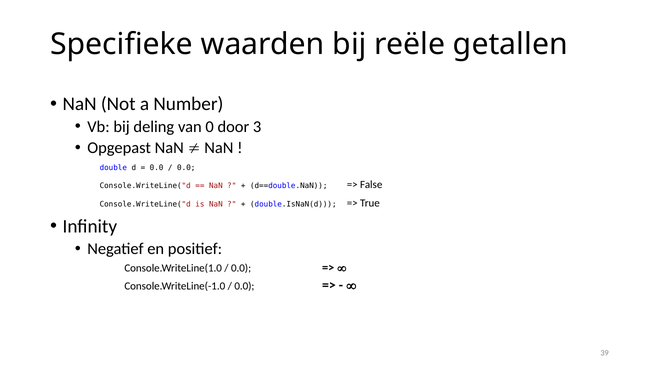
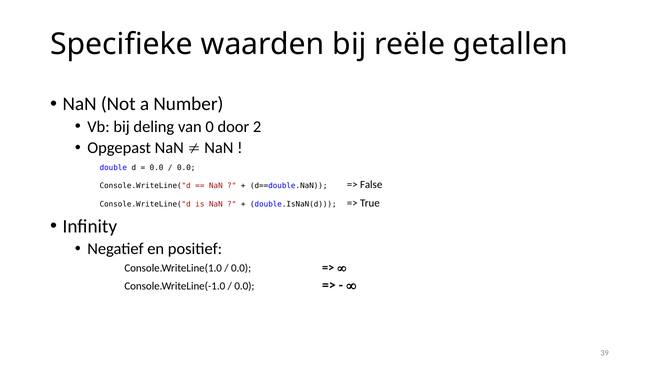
3: 3 -> 2
